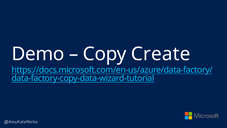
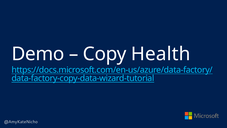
Create: Create -> Health
